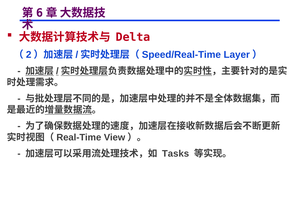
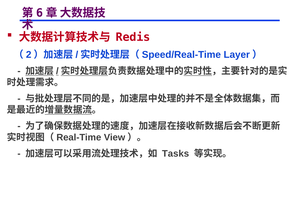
Delta: Delta -> Redis
